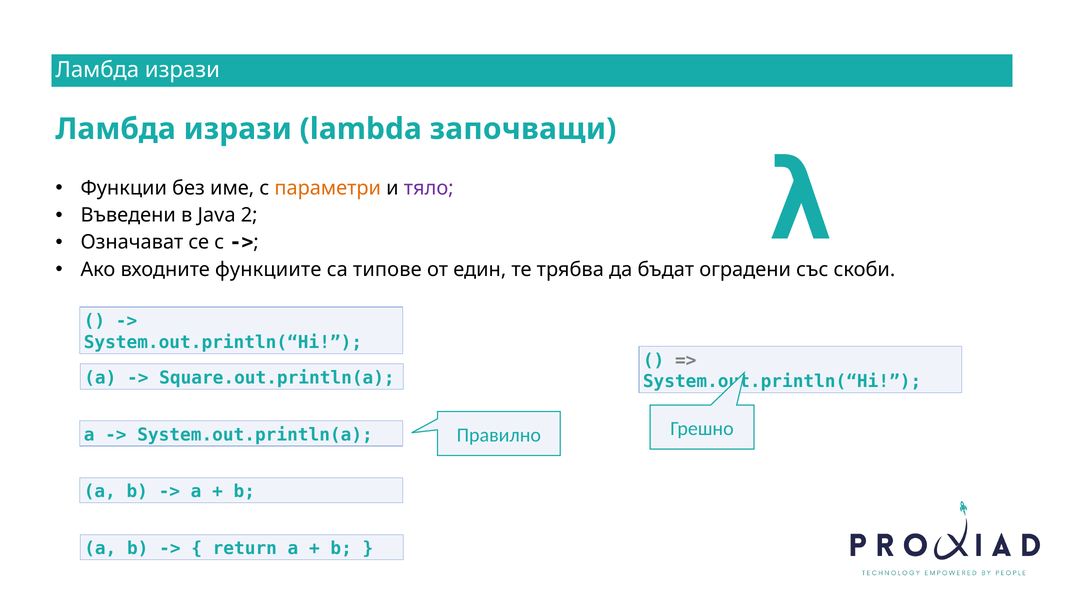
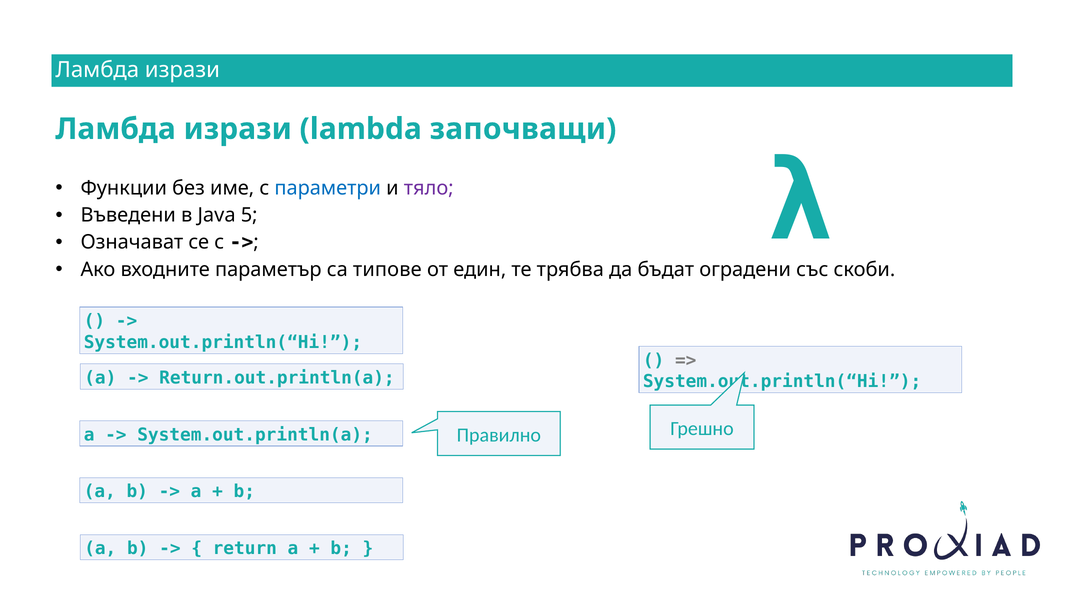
параметри colour: orange -> blue
2: 2 -> 5
функциите: функциите -> параметър
Square.out.println(a: Square.out.println(a -> Return.out.println(a
